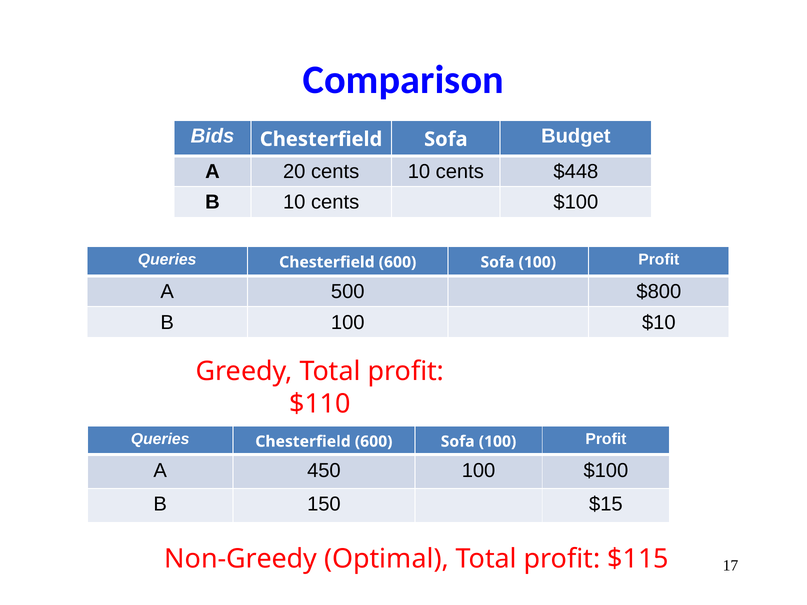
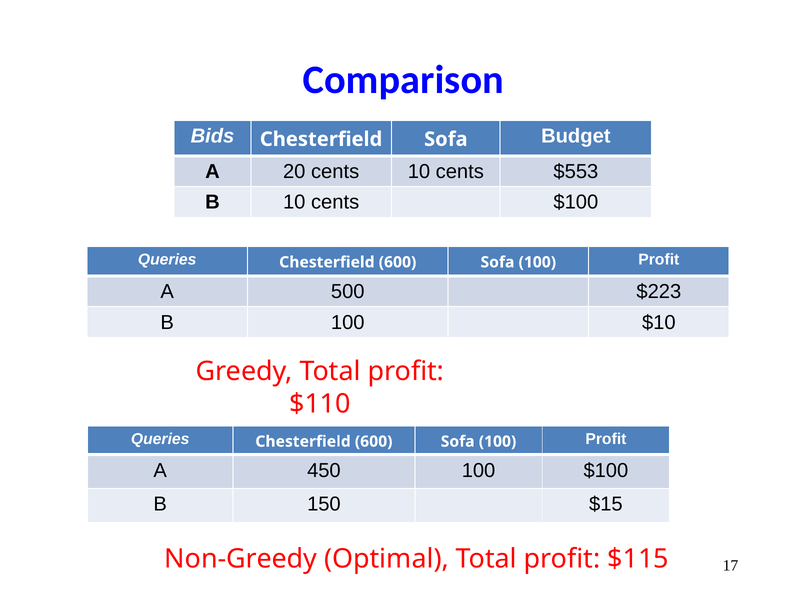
$448: $448 -> $553
$800: $800 -> $223
